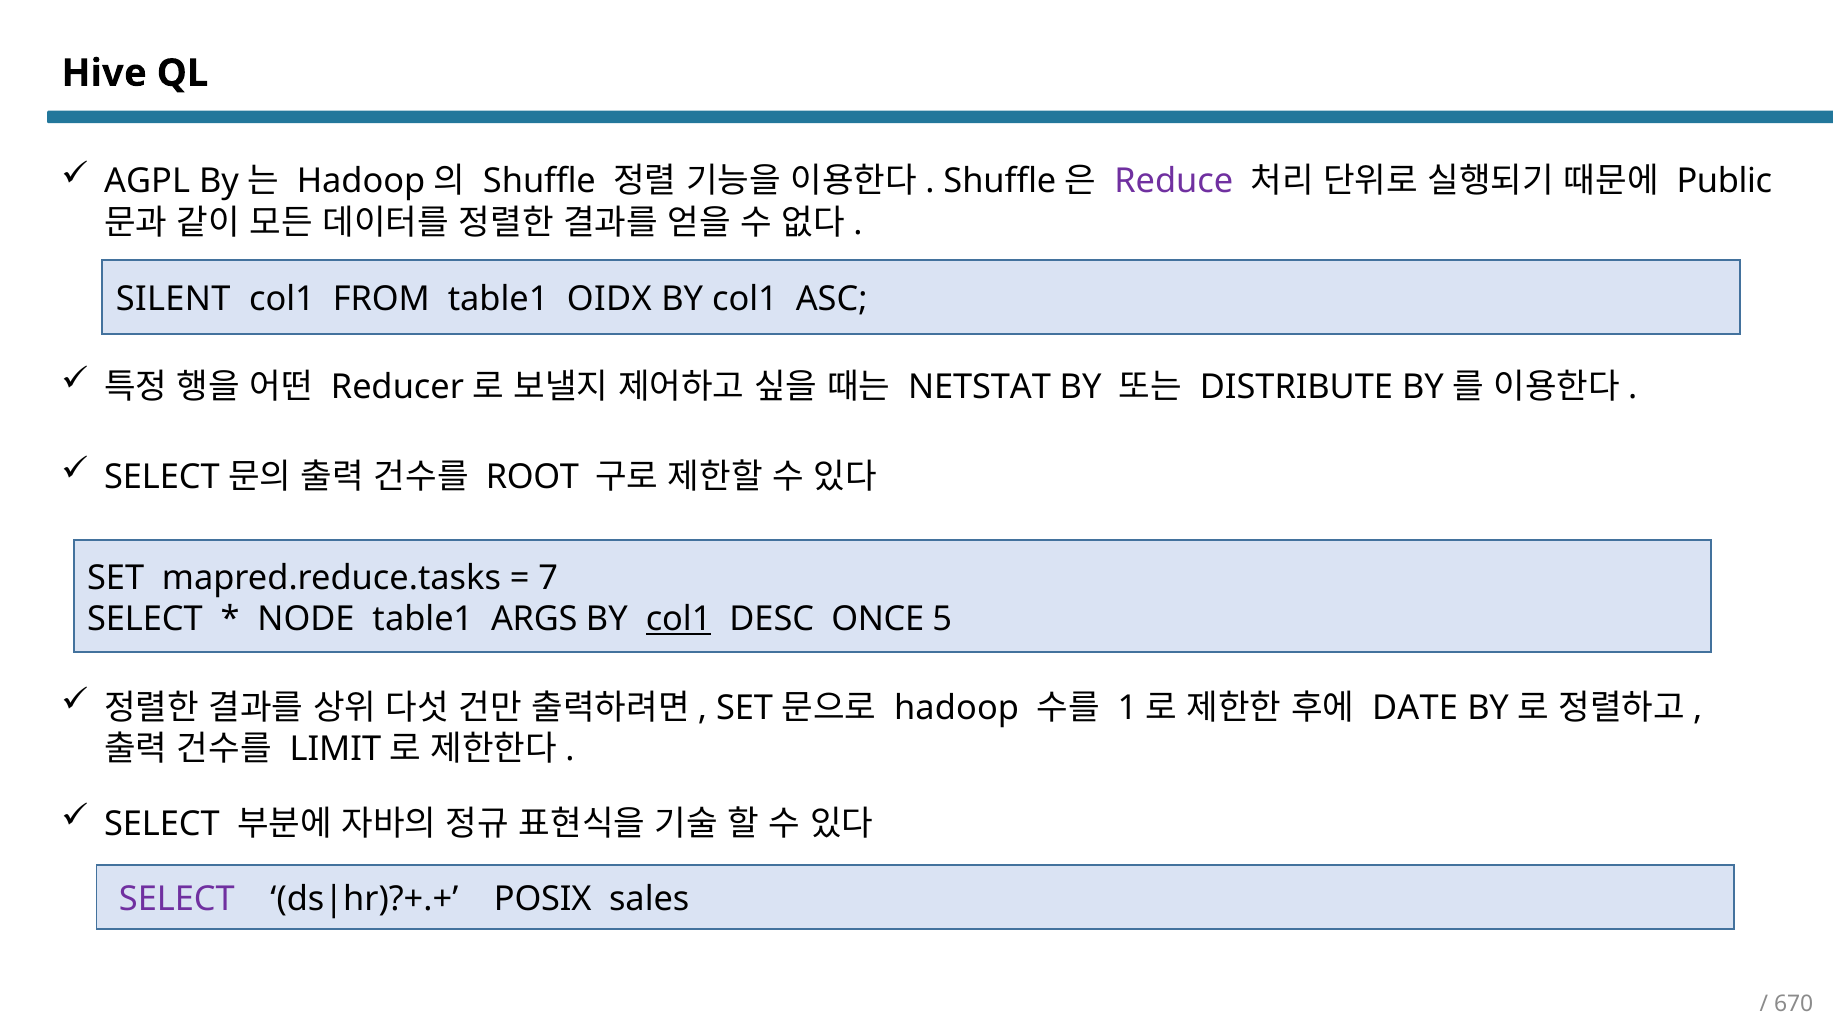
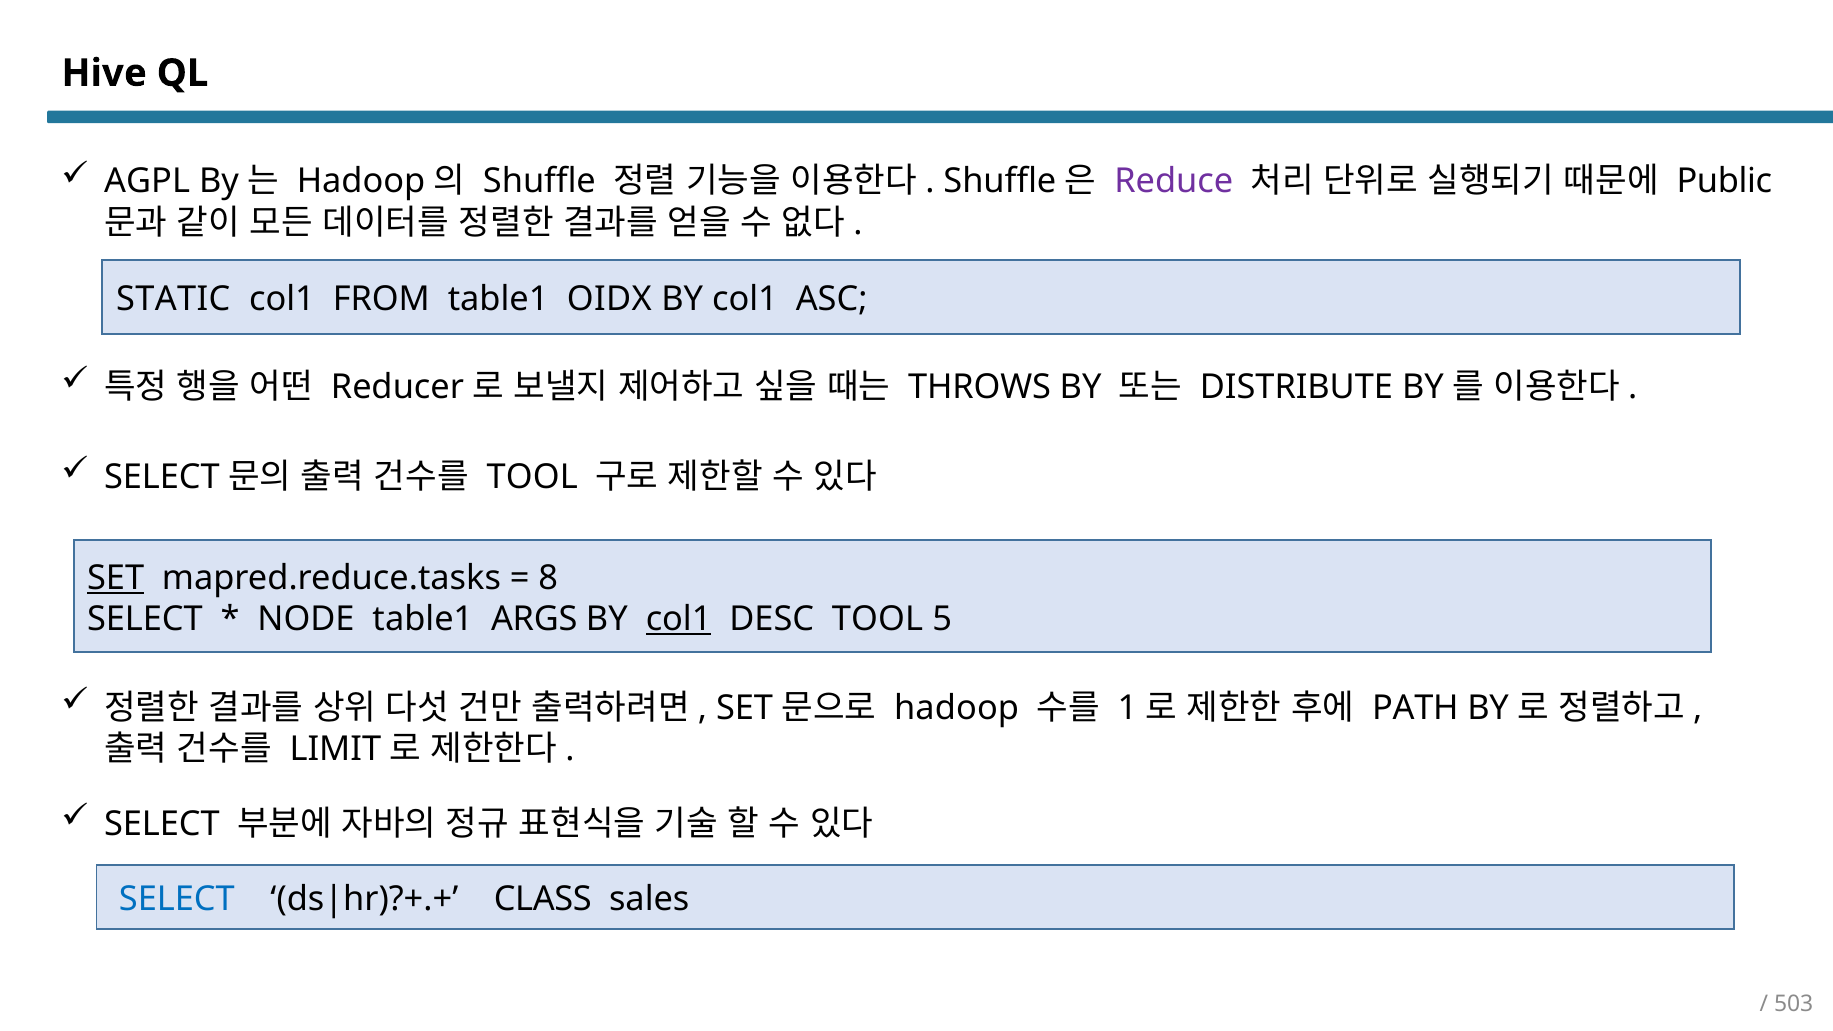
SILENT: SILENT -> STATIC
NETSTAT: NETSTAT -> THROWS
ROOT at (532, 477): ROOT -> TOOL
SET underline: none -> present
7: 7 -> 8
DESC ONCE: ONCE -> TOOL
DATE: DATE -> PATH
SELECT at (177, 899) colour: purple -> blue
POSIX: POSIX -> CLASS
670: 670 -> 503
